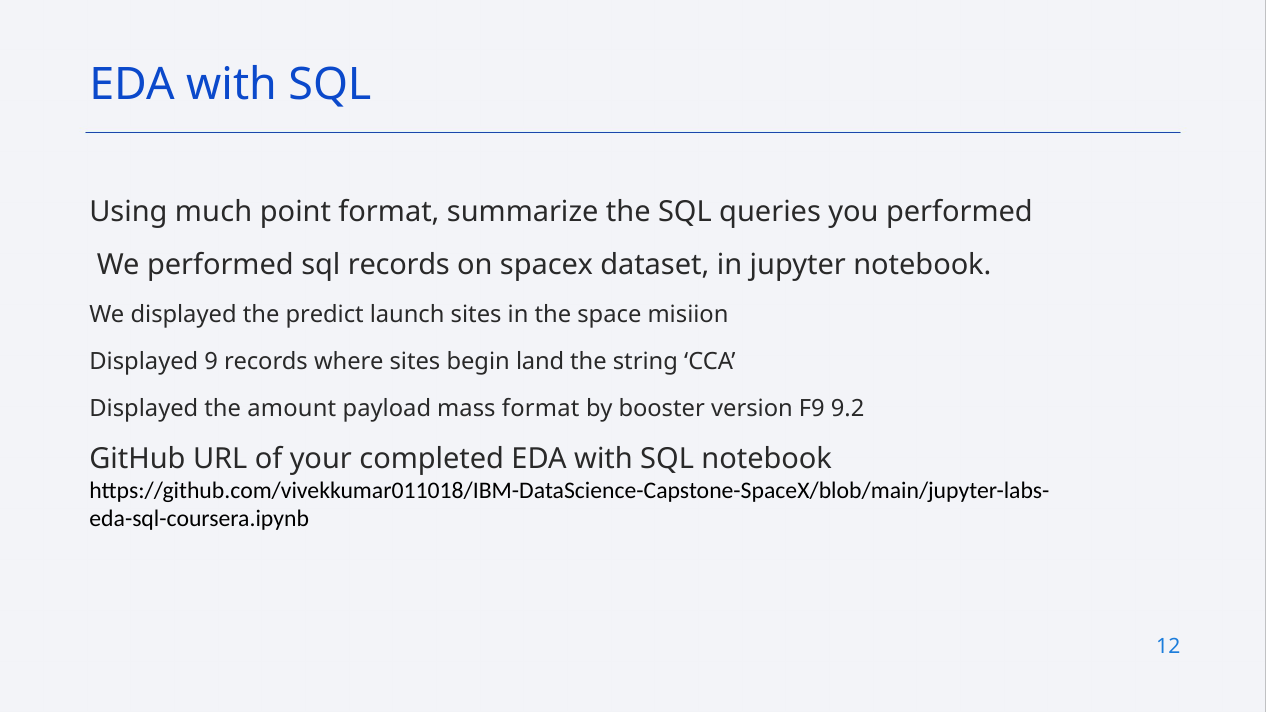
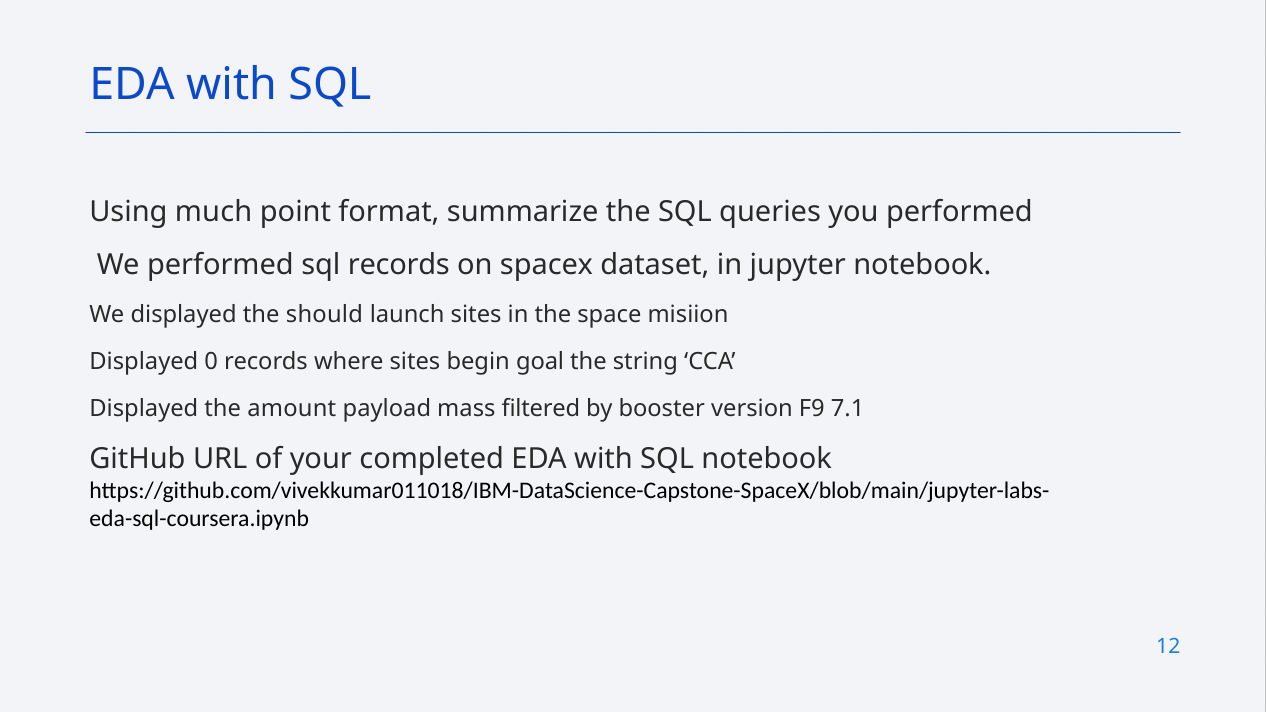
predict: predict -> should
9: 9 -> 0
land: land -> goal
mass format: format -> filtered
9.2: 9.2 -> 7.1
